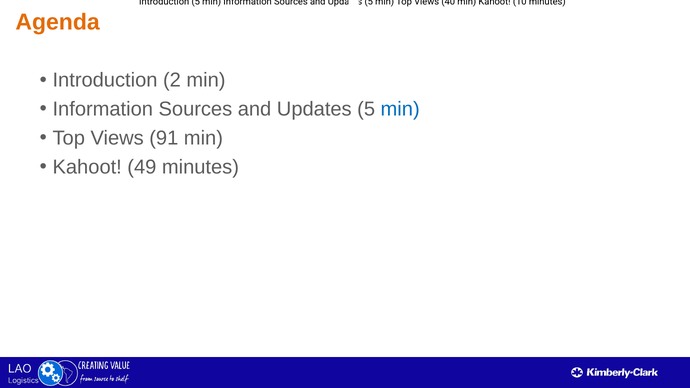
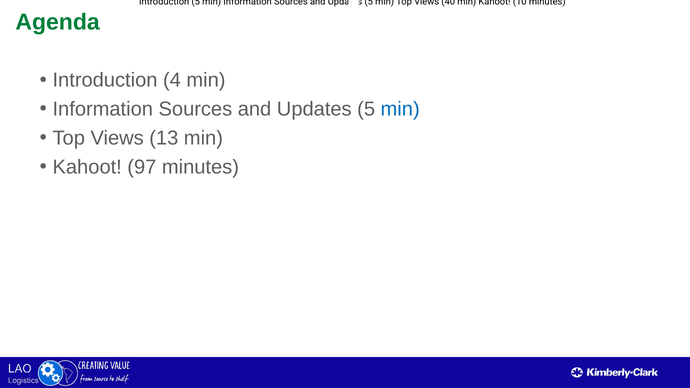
Agenda colour: orange -> green
2: 2 -> 4
91: 91 -> 13
49: 49 -> 97
